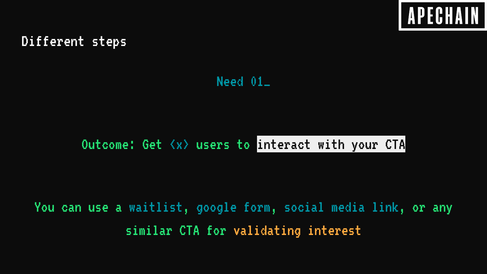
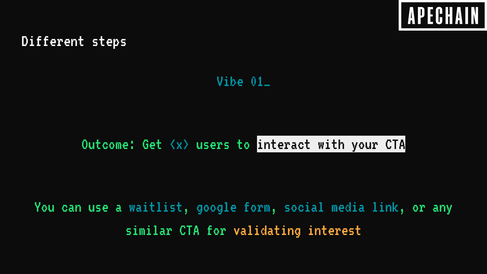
Need: Need -> Vibe
